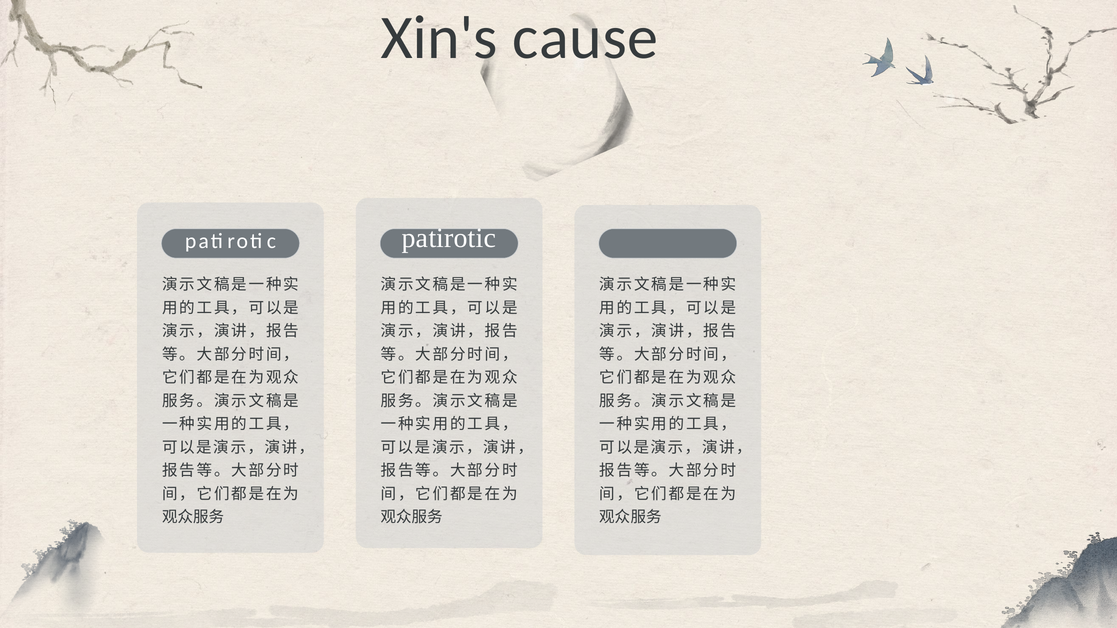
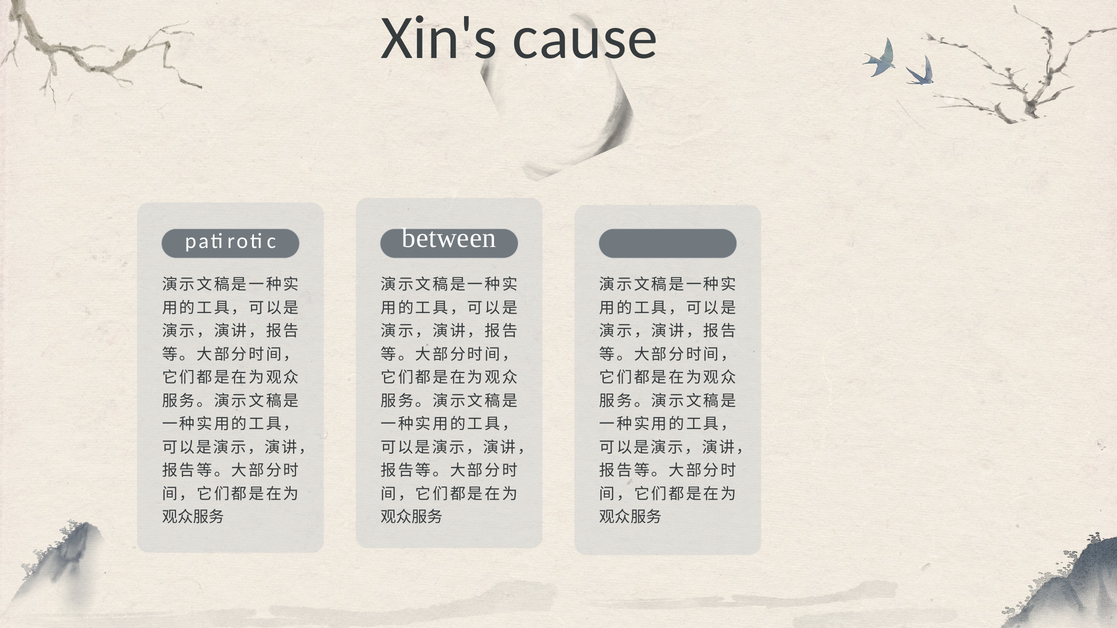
patirotic at (449, 238): patirotic -> between
